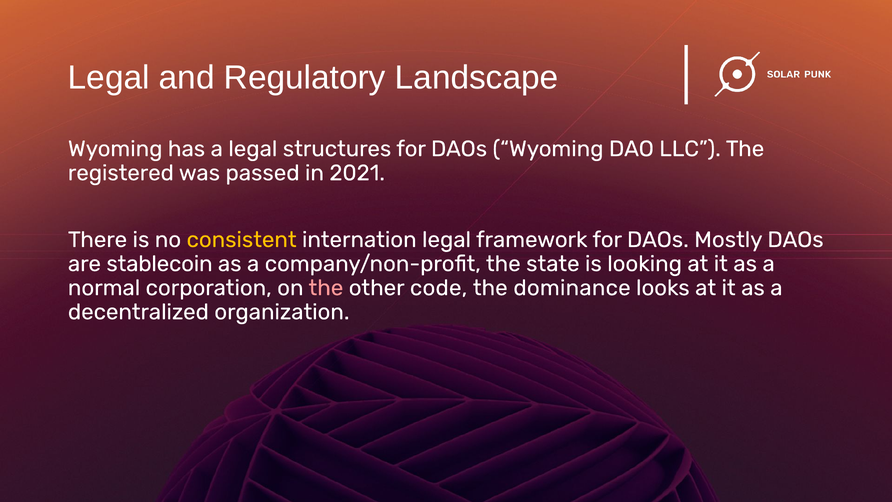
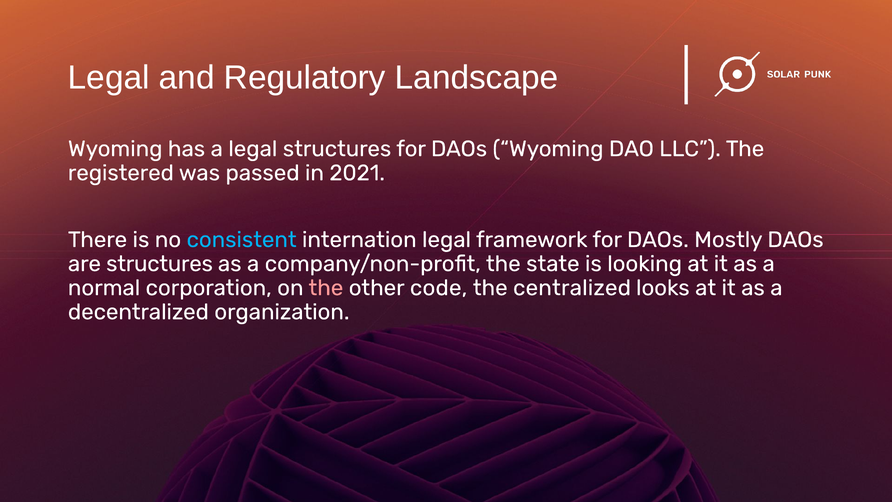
consistent colour: yellow -> light blue
are stablecoin: stablecoin -> structures
dominance: dominance -> centralized
